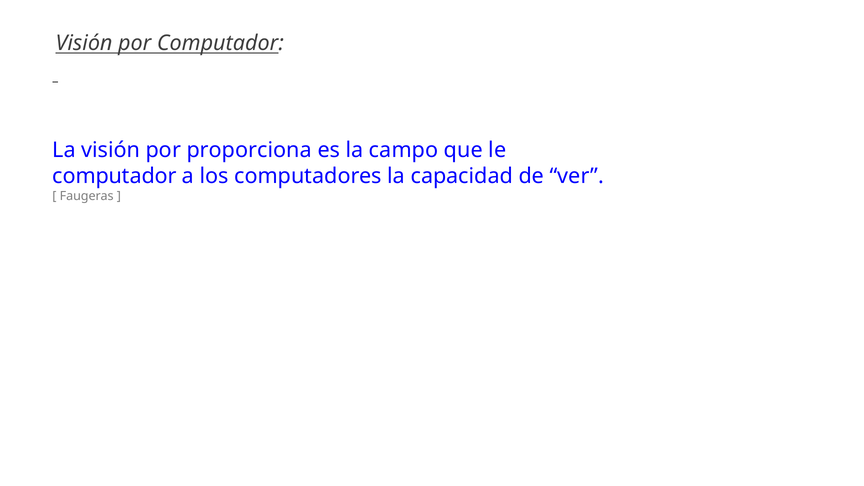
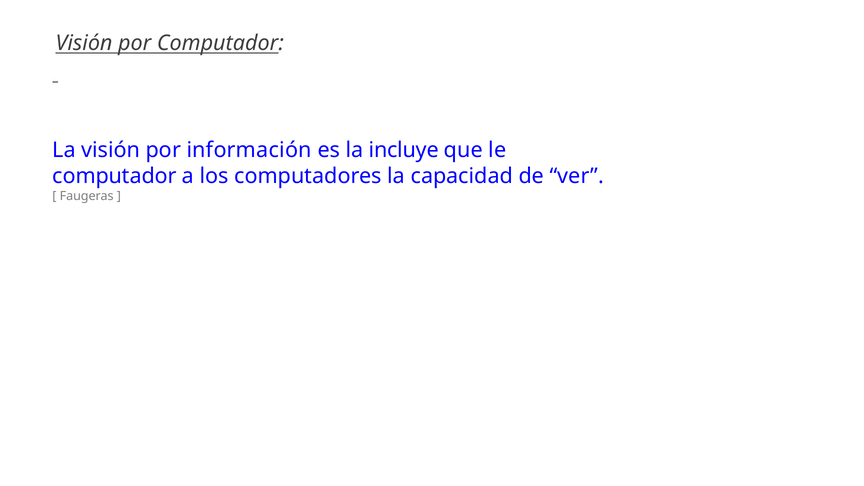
proporciona: proporciona -> información
campo: campo -> incluye
